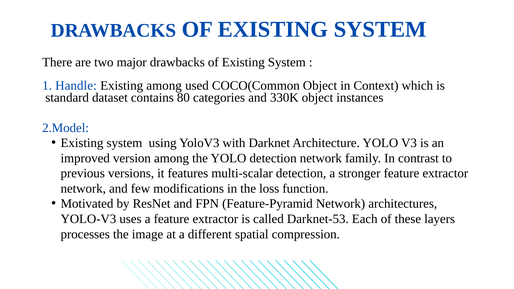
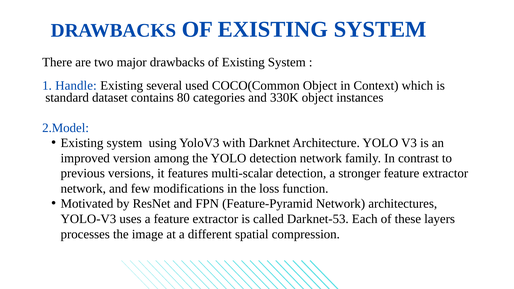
Existing among: among -> several
